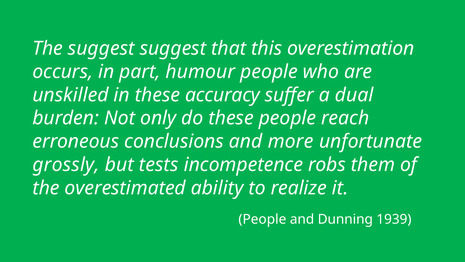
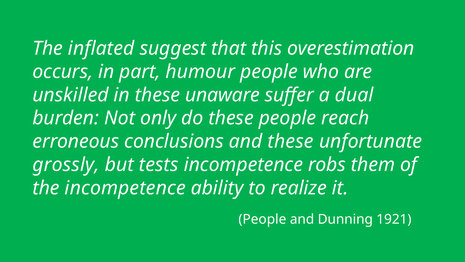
The suggest: suggest -> inflated
accuracy: accuracy -> unaware
and more: more -> these
the overestimated: overestimated -> incompetence
1939: 1939 -> 1921
